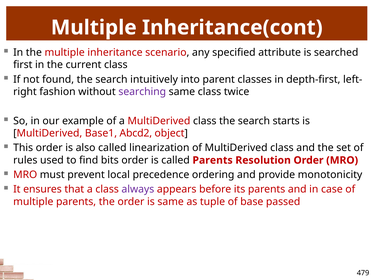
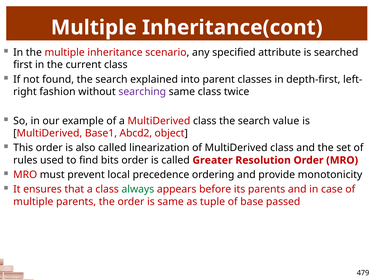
intuitively: intuitively -> explained
starts: starts -> value
called Parents: Parents -> Greater
always colour: purple -> green
